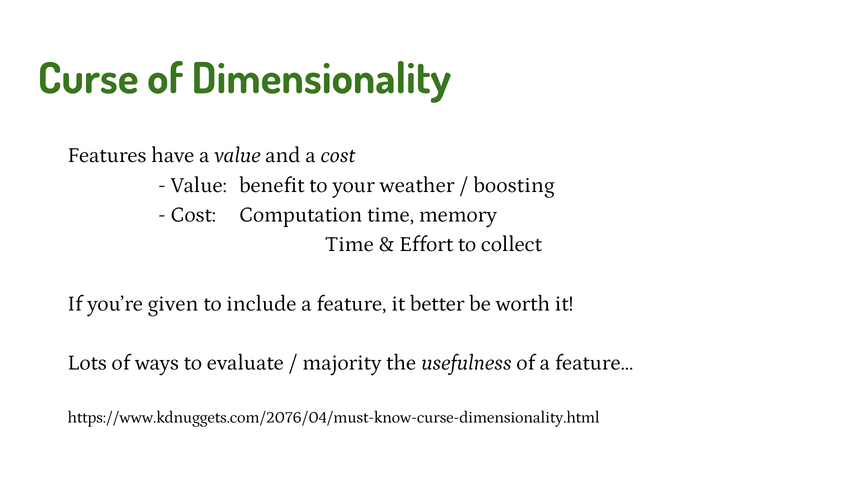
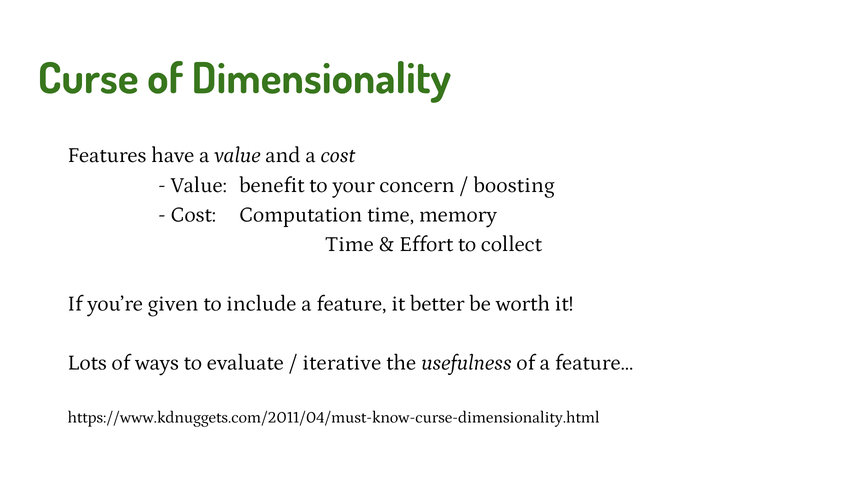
weather: weather -> concern
majority: majority -> iterative
https://www.kdnuggets.com/2076/04/must-know-curse-dimensionality.html: https://www.kdnuggets.com/2076/04/must-know-curse-dimensionality.html -> https://www.kdnuggets.com/2011/04/must-know-curse-dimensionality.html
